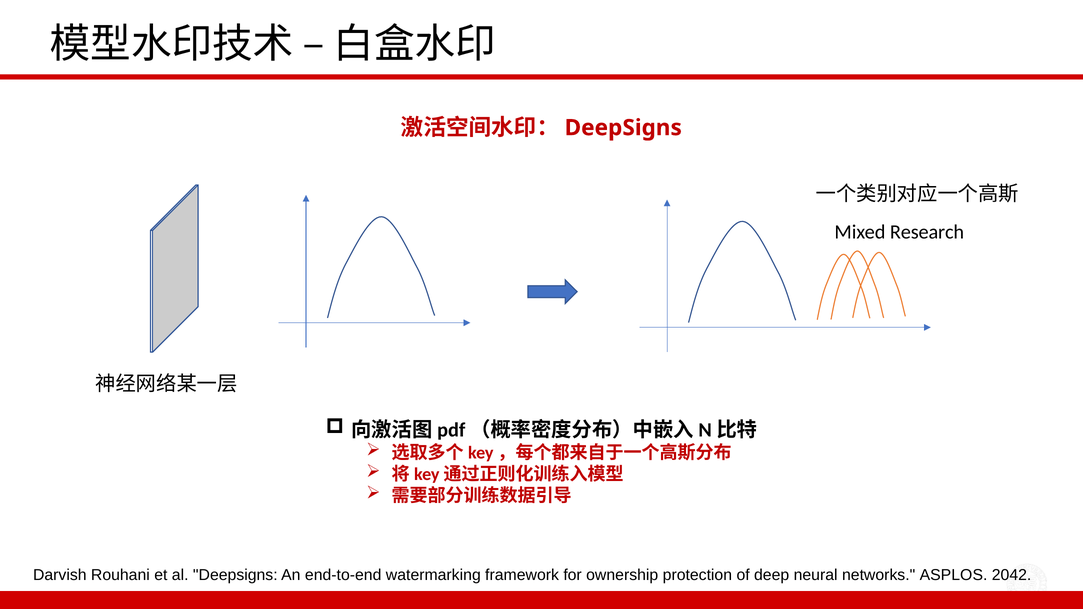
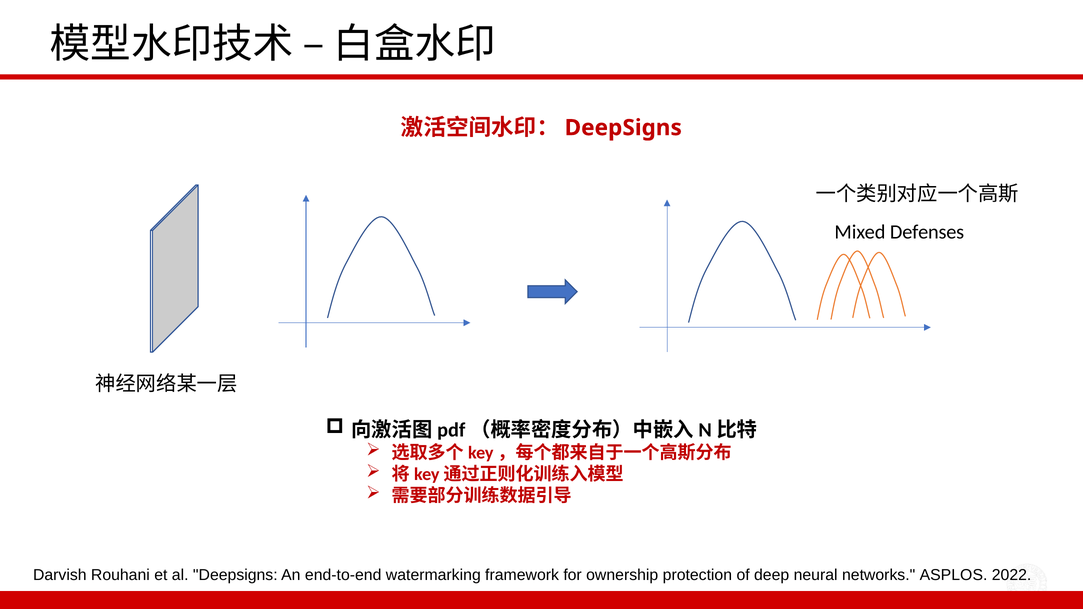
Research: Research -> Defenses
2042: 2042 -> 2022
